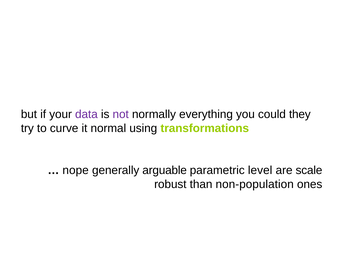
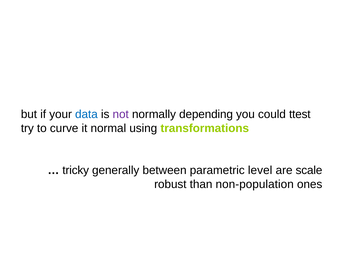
data colour: purple -> blue
everything: everything -> depending
they: they -> ttest
nope: nope -> tricky
arguable: arguable -> between
